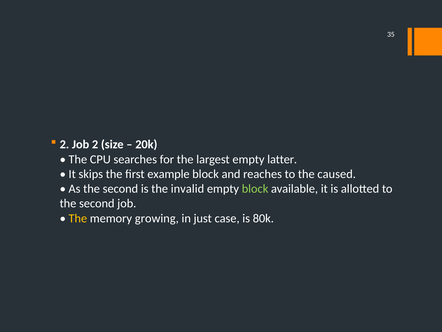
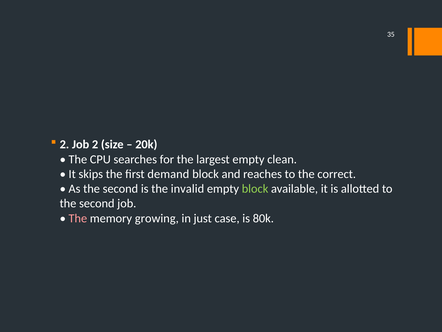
latter: latter -> clean
example: example -> demand
caused: caused -> correct
The at (78, 218) colour: yellow -> pink
